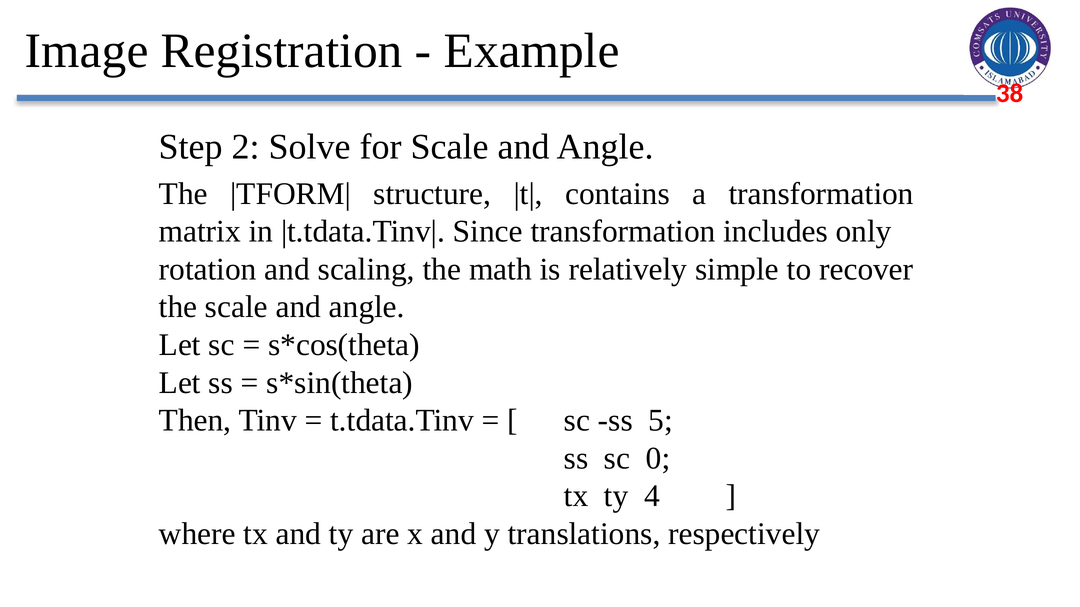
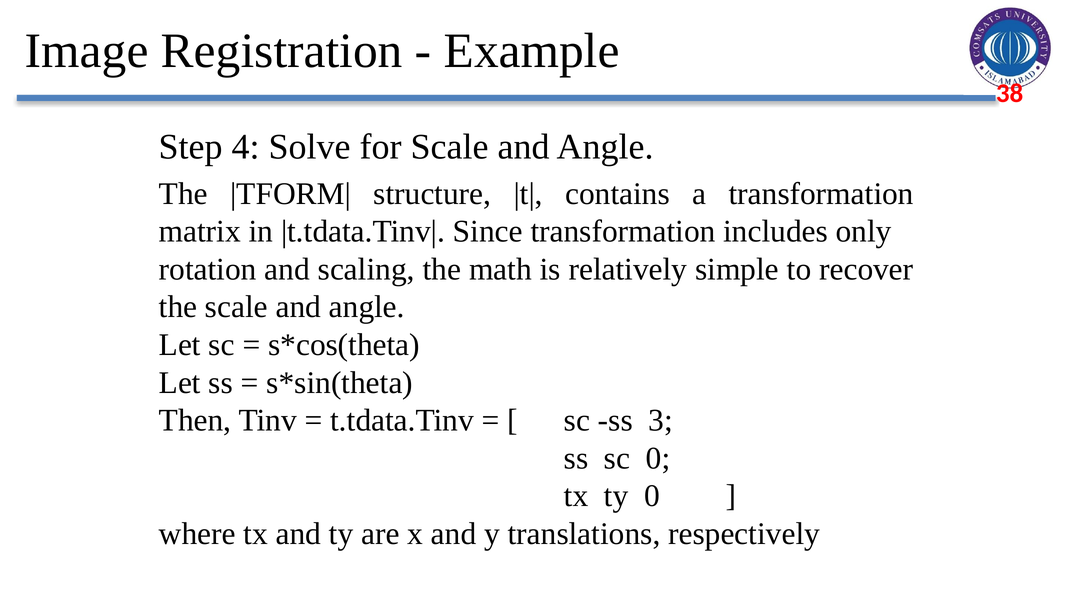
2: 2 -> 4
5: 5 -> 3
ty 4: 4 -> 0
